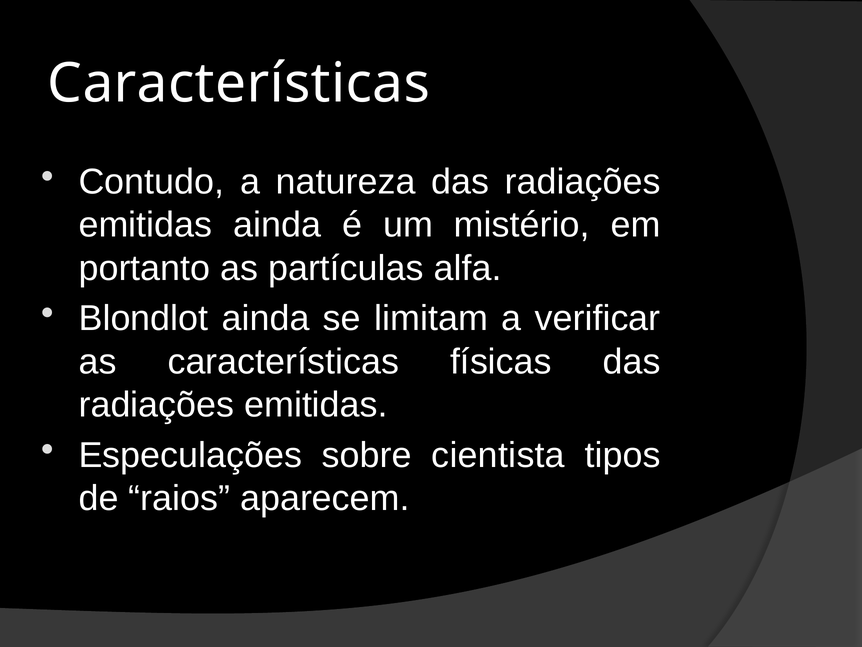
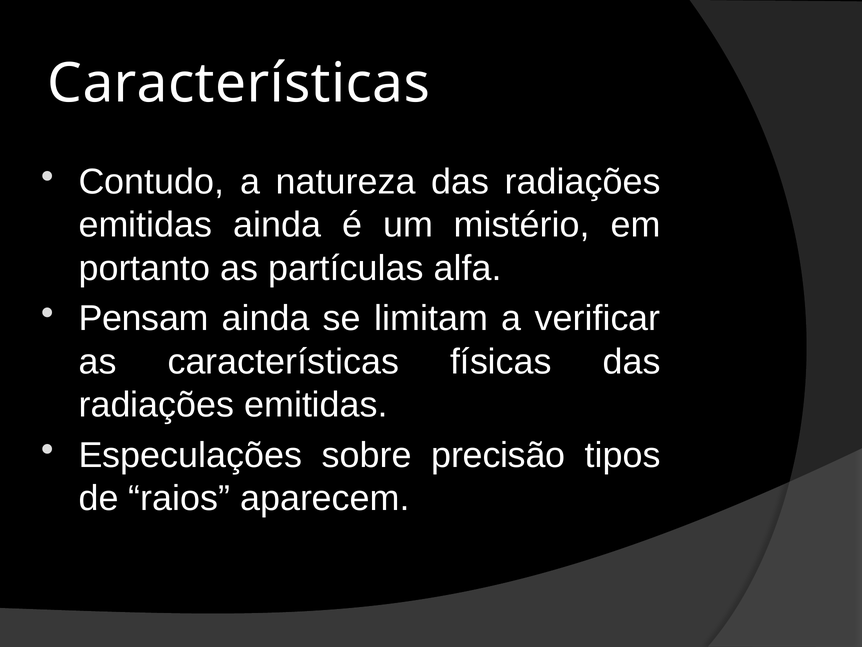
Blondlot: Blondlot -> Pensam
cientista: cientista -> precisão
